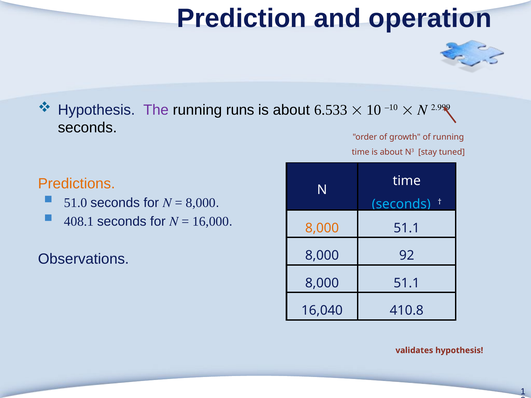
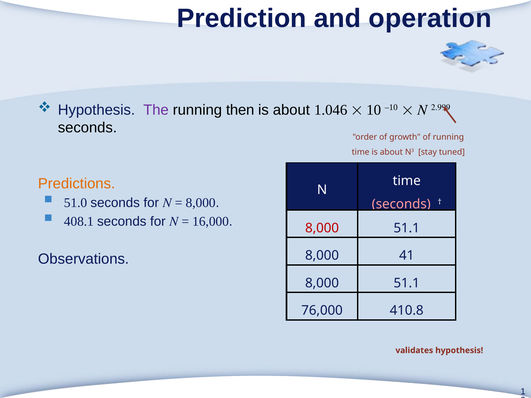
runs: runs -> then
6.533: 6.533 -> 1.046
seconds at (401, 204) colour: light blue -> pink
8,000 at (322, 228) colour: orange -> red
92: 92 -> 41
16,040: 16,040 -> 76,000
